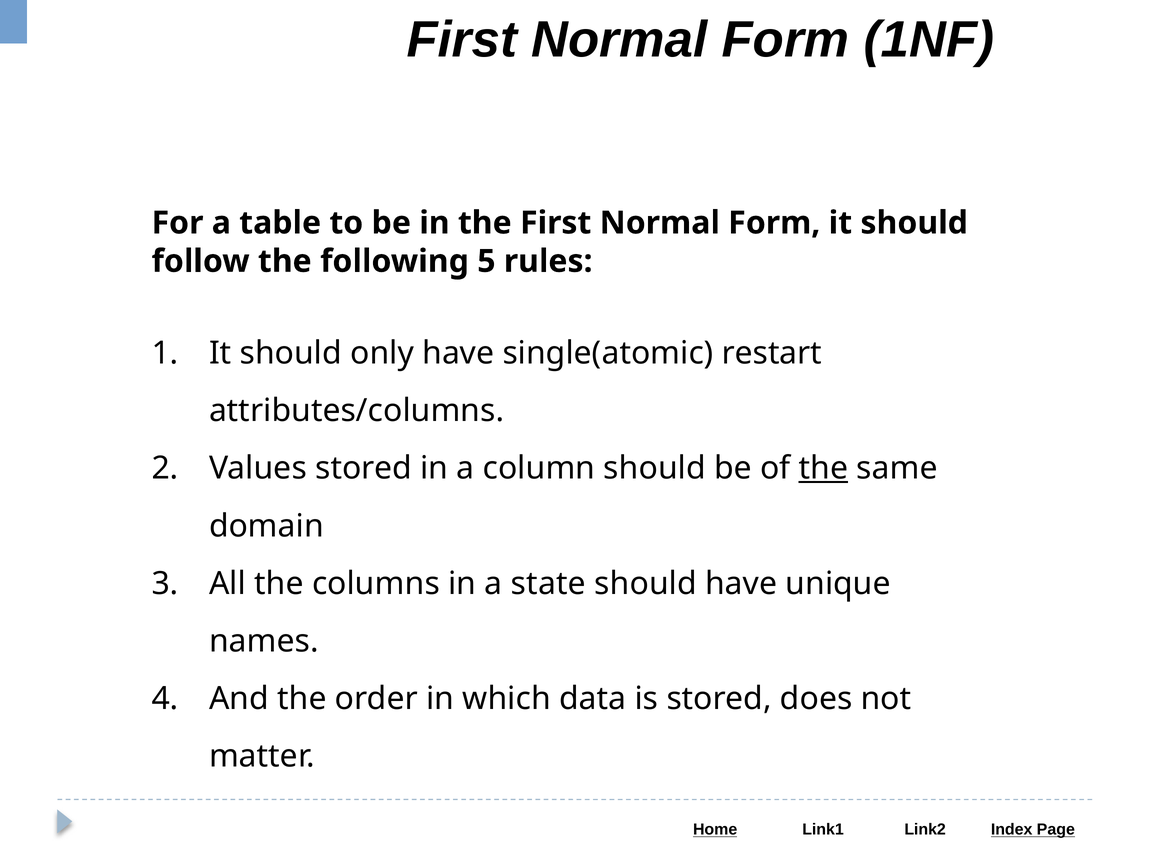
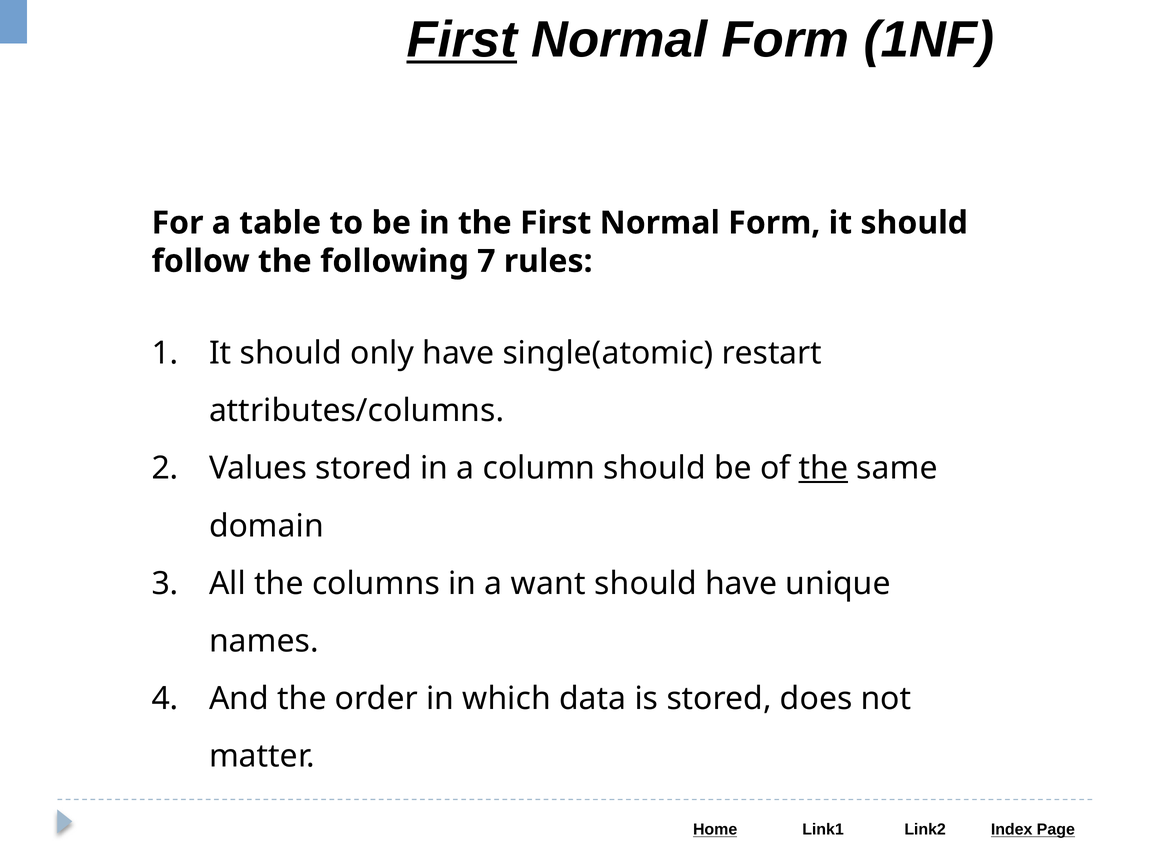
First at (462, 40) underline: none -> present
5: 5 -> 7
state: state -> want
